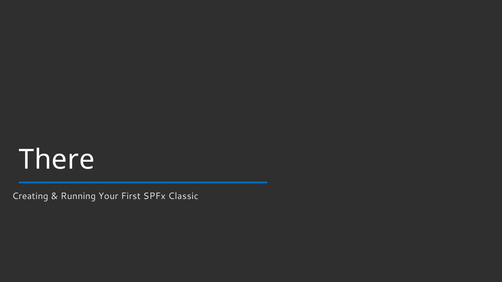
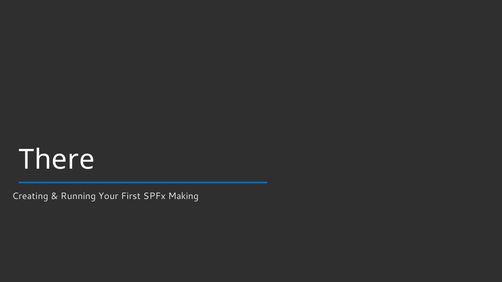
Classic: Classic -> Making
